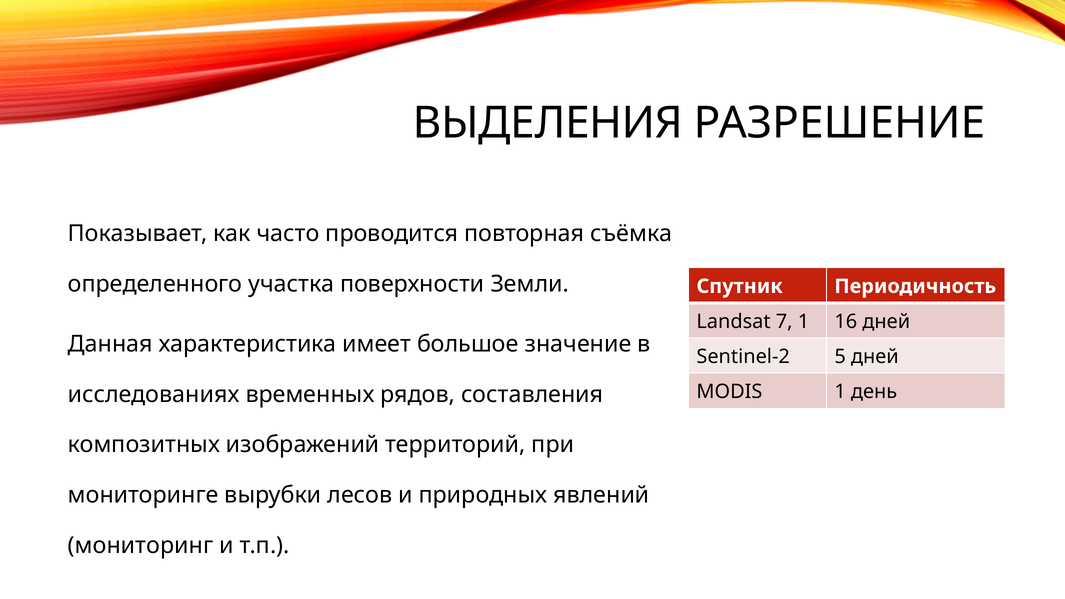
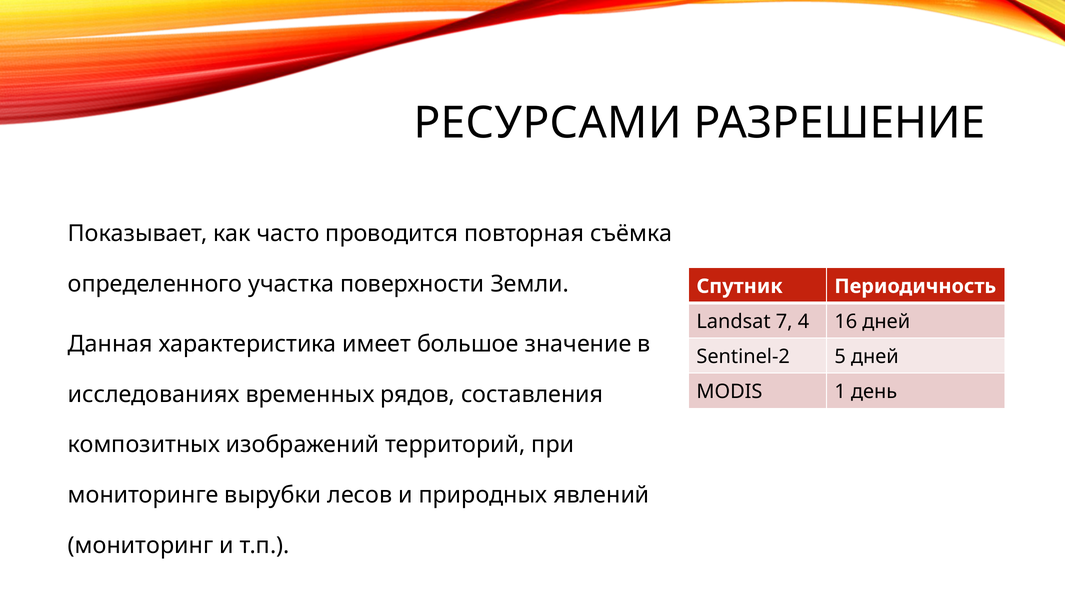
ВЫДЕЛЕНИЯ: ВЫДЕЛЕНИЯ -> РЕСУРСАМИ
7 1: 1 -> 4
